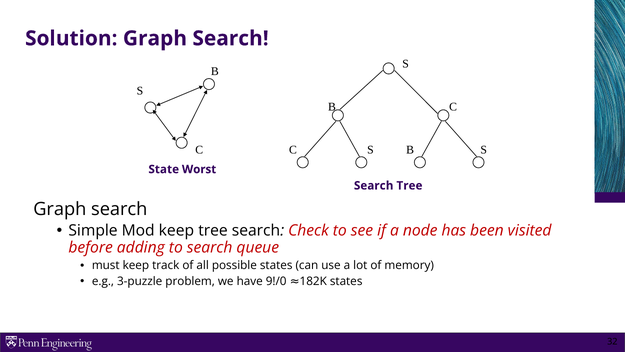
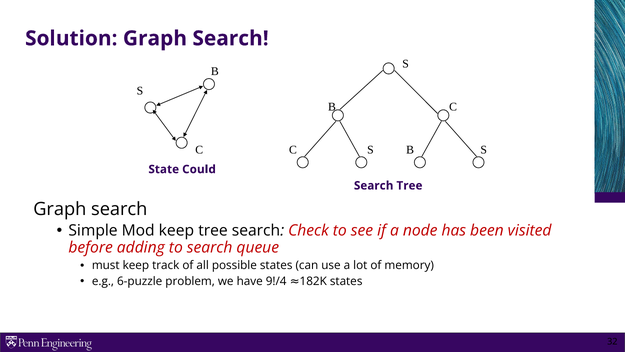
Worst: Worst -> Could
3-puzzle: 3-puzzle -> 6-puzzle
9!/0: 9!/0 -> 9!/4
